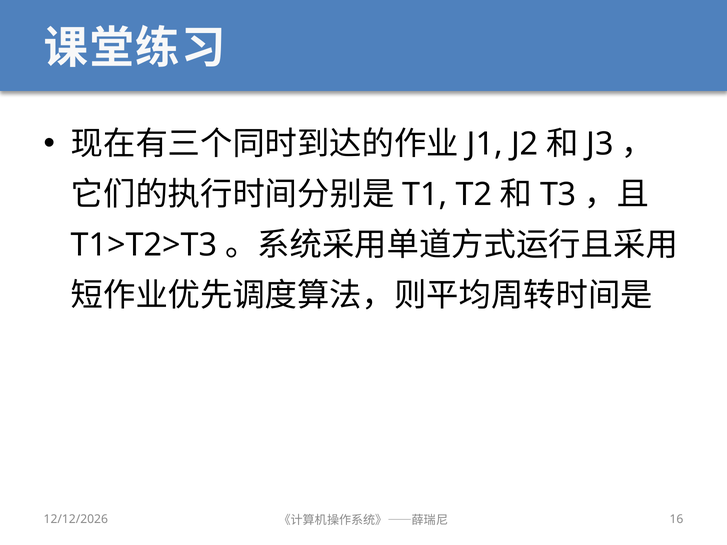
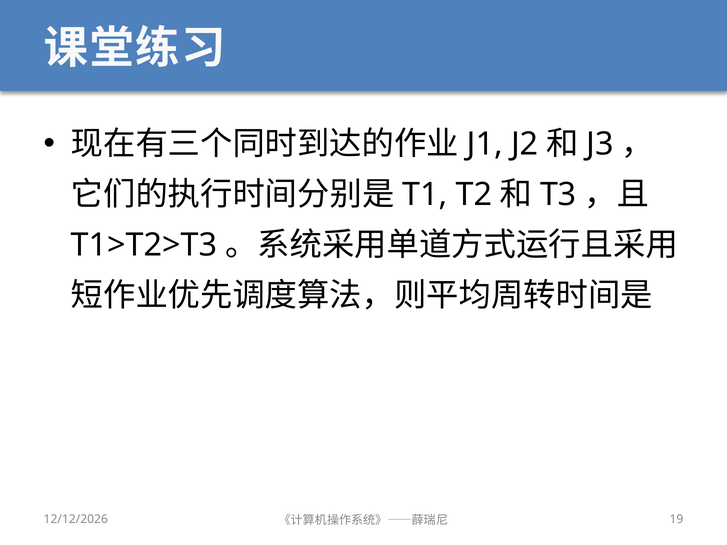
16: 16 -> 19
